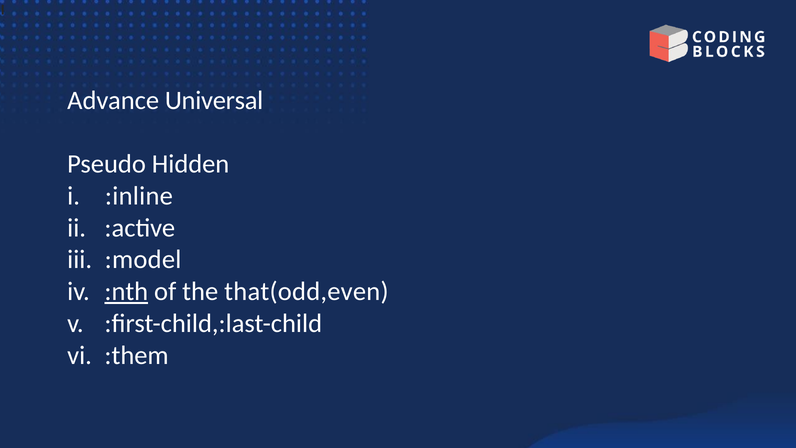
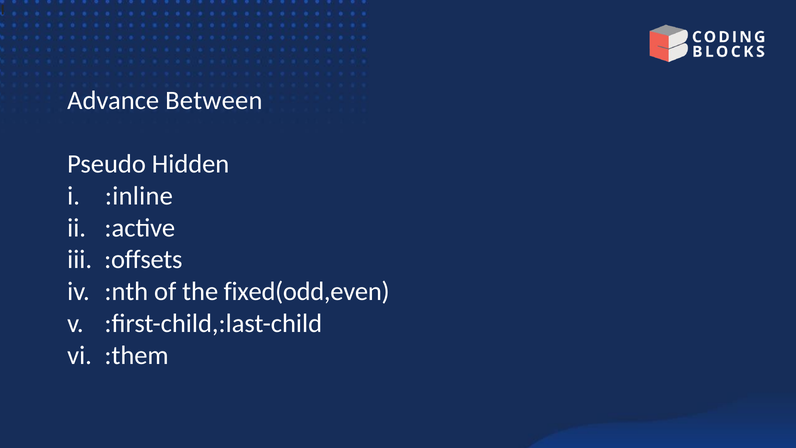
Universal: Universal -> Between
:model: :model -> :offsets
:nth underline: present -> none
that(odd,even: that(odd,even -> fixed(odd,even
